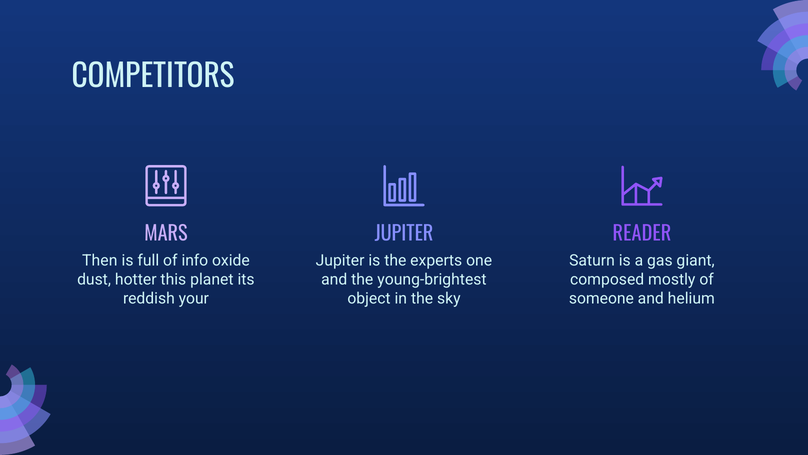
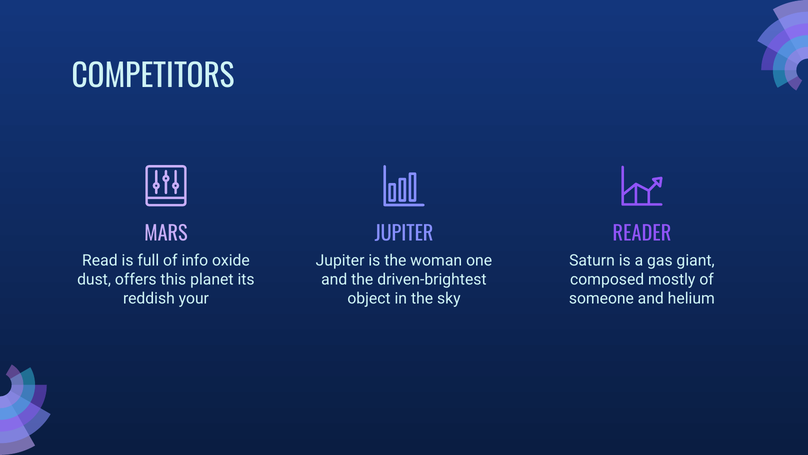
Then: Then -> Read
experts: experts -> woman
hotter: hotter -> offers
young-brightest: young-brightest -> driven-brightest
